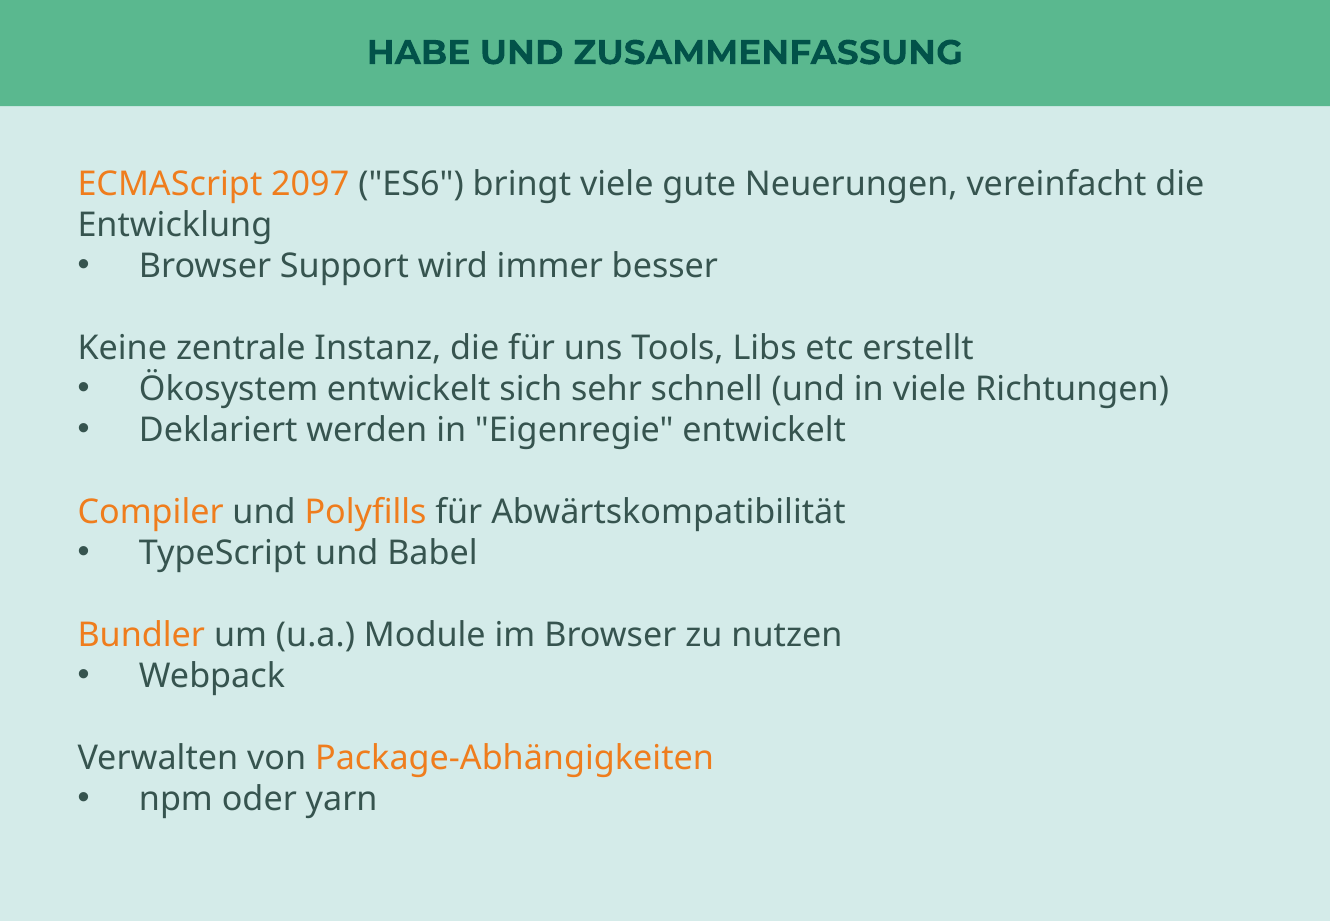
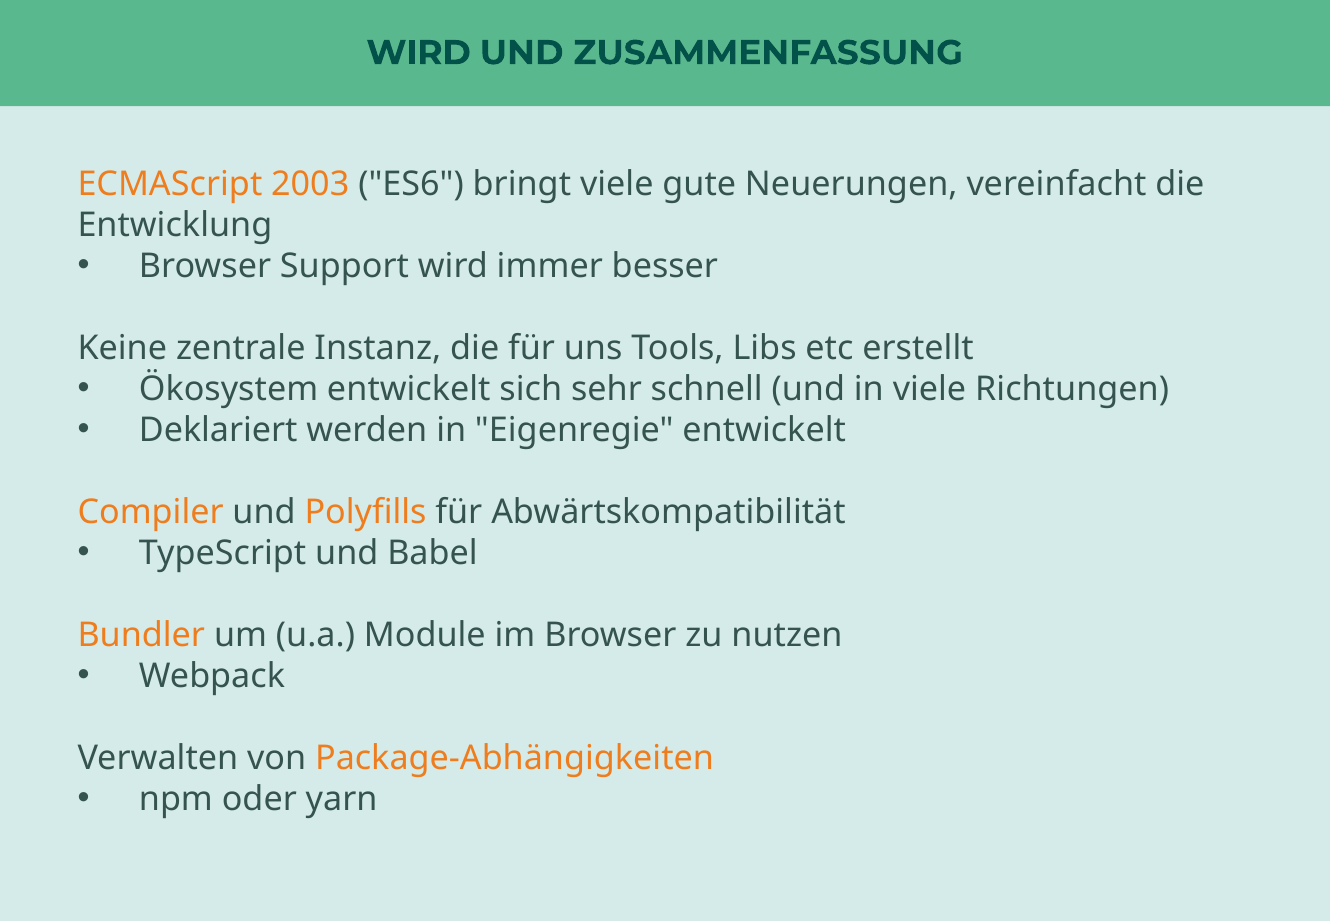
HABE at (419, 53): HABE -> WIRD
2097: 2097 -> 2003
